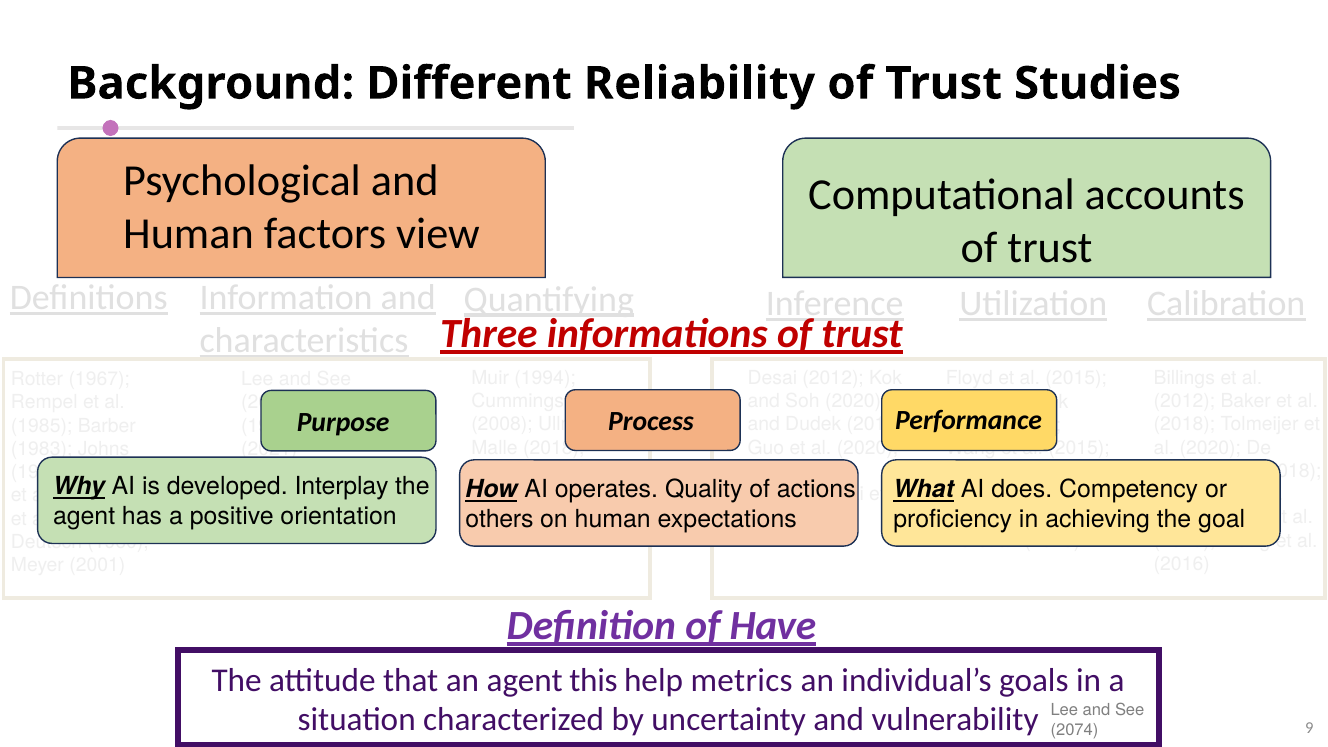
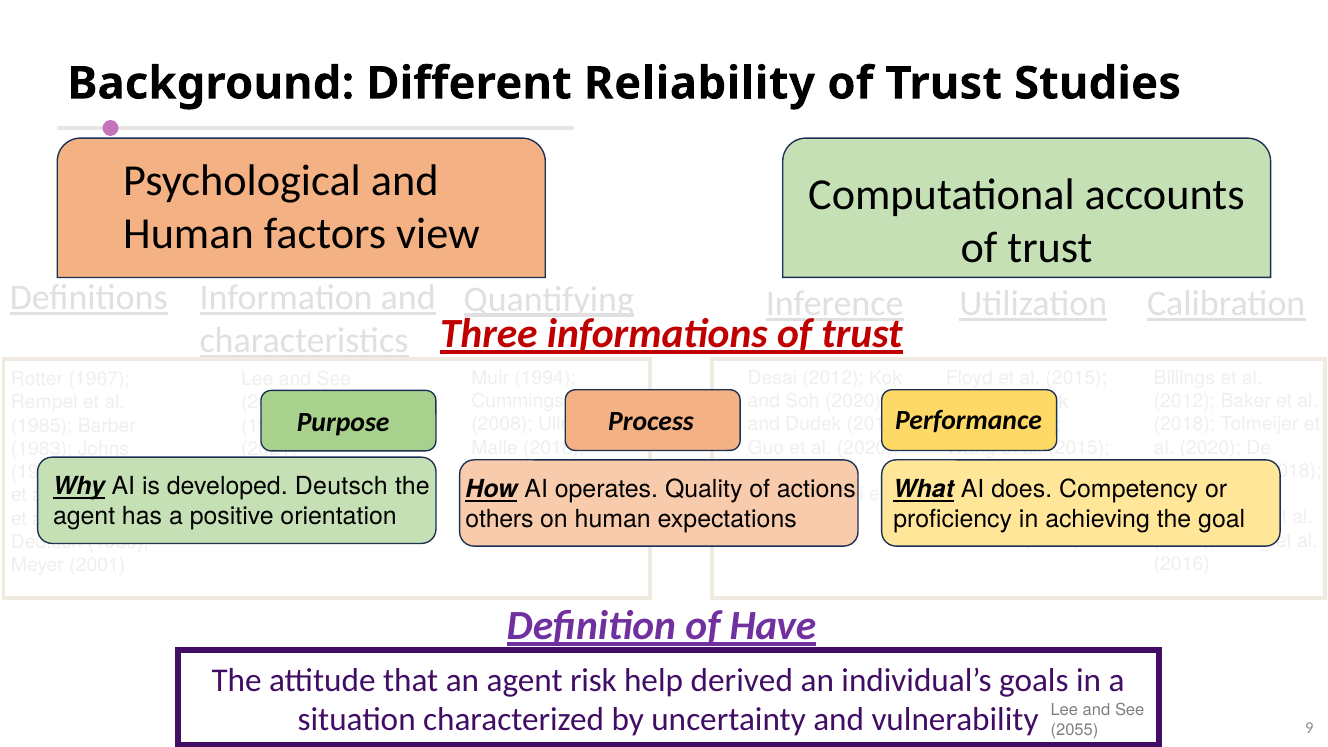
developed Interplay: Interplay -> Deutsch
this: this -> risk
metrics: metrics -> derived
2074: 2074 -> 2055
